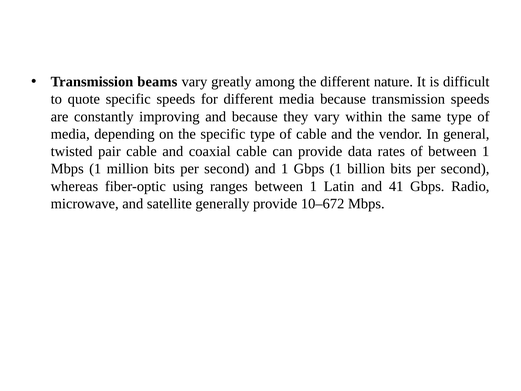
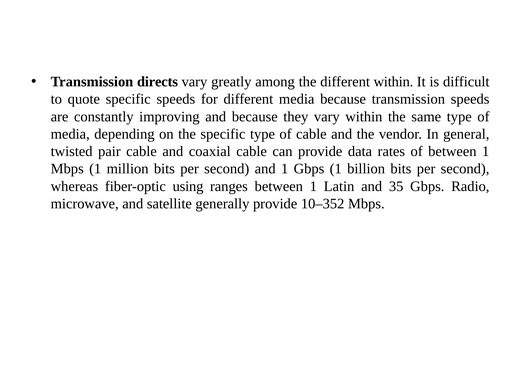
beams: beams -> directs
different nature: nature -> within
41: 41 -> 35
10–672: 10–672 -> 10–352
